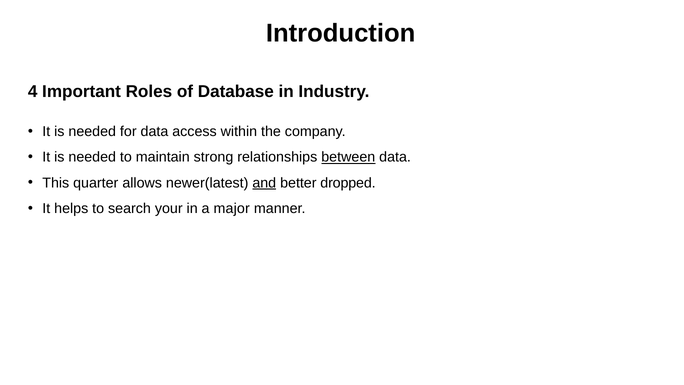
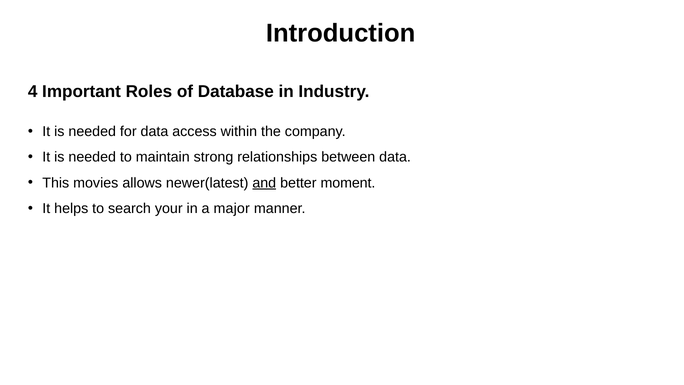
between underline: present -> none
quarter: quarter -> movies
dropped: dropped -> moment
